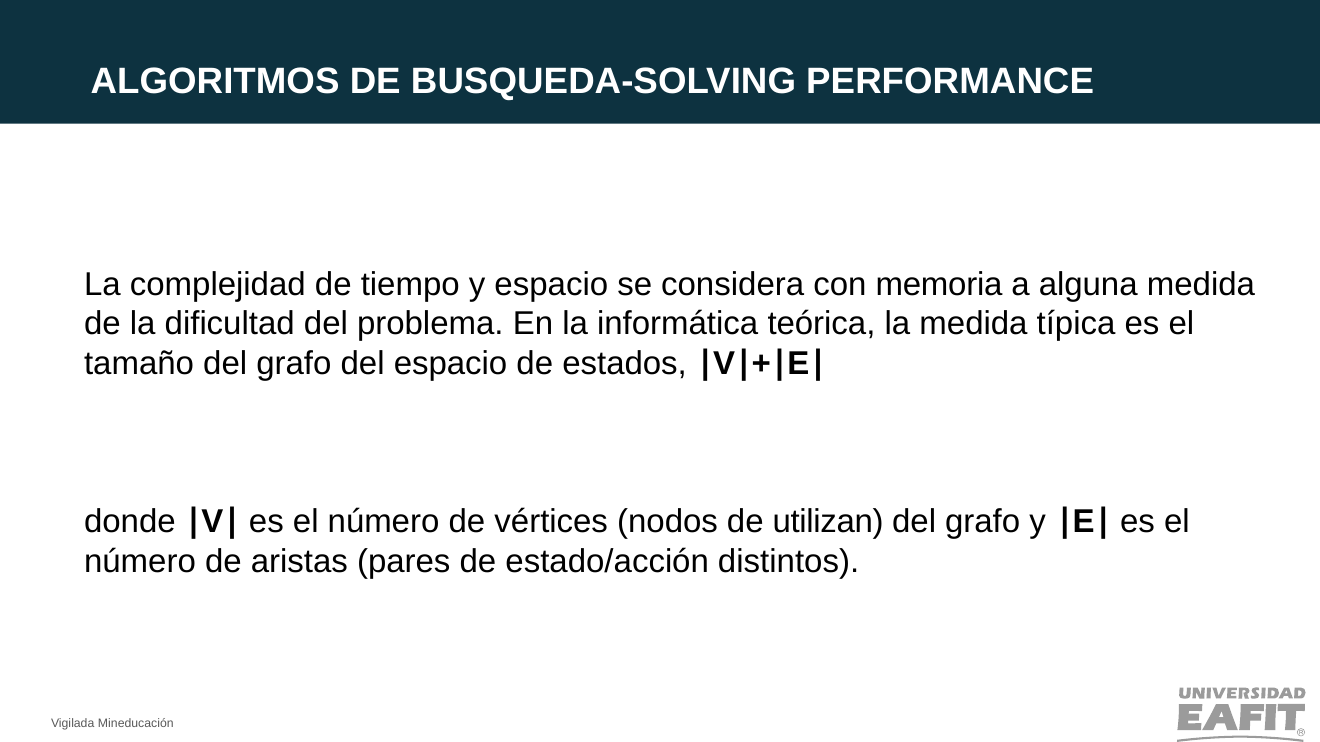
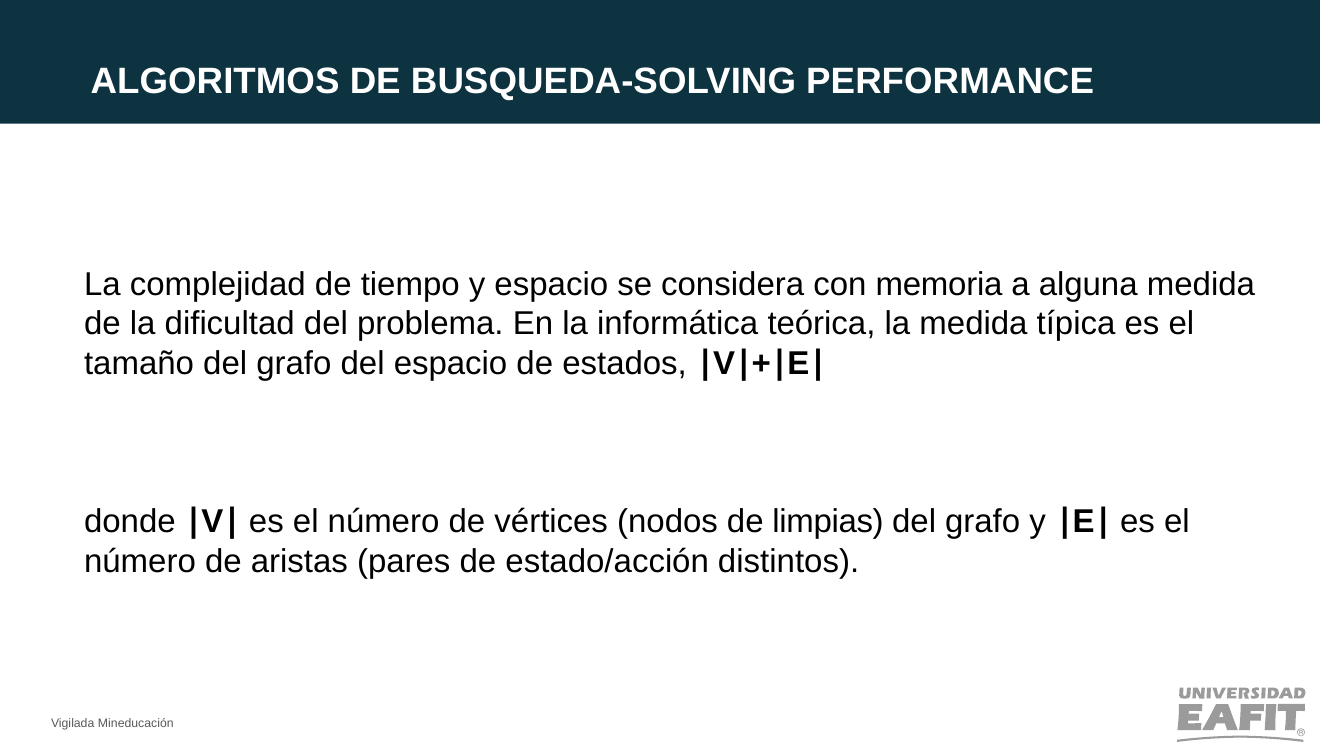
utilizan: utilizan -> limpias
